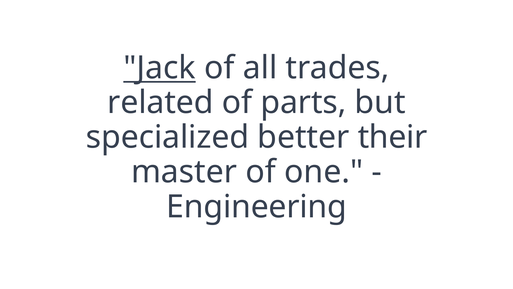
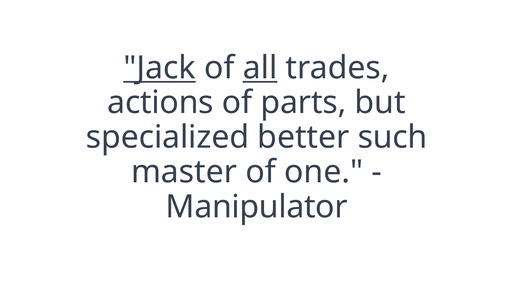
all underline: none -> present
related: related -> actions
their: their -> such
Engineering: Engineering -> Manipulator
